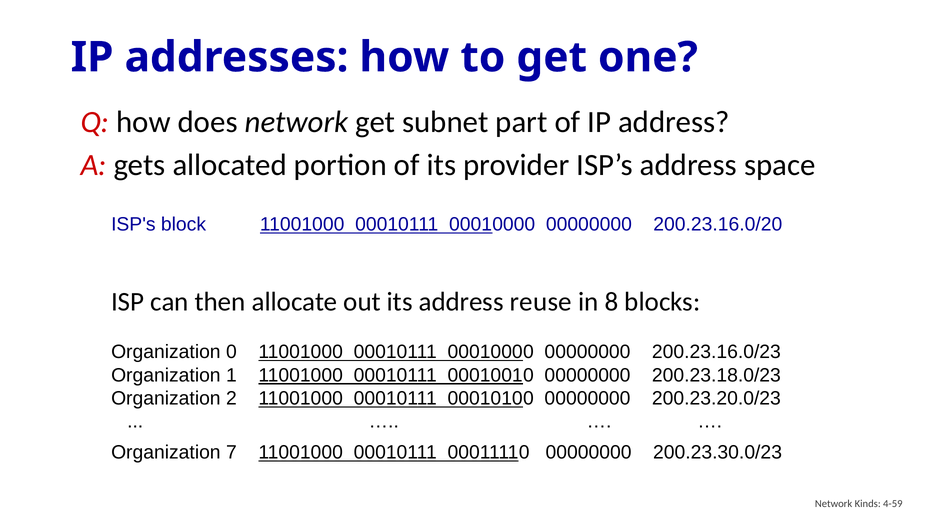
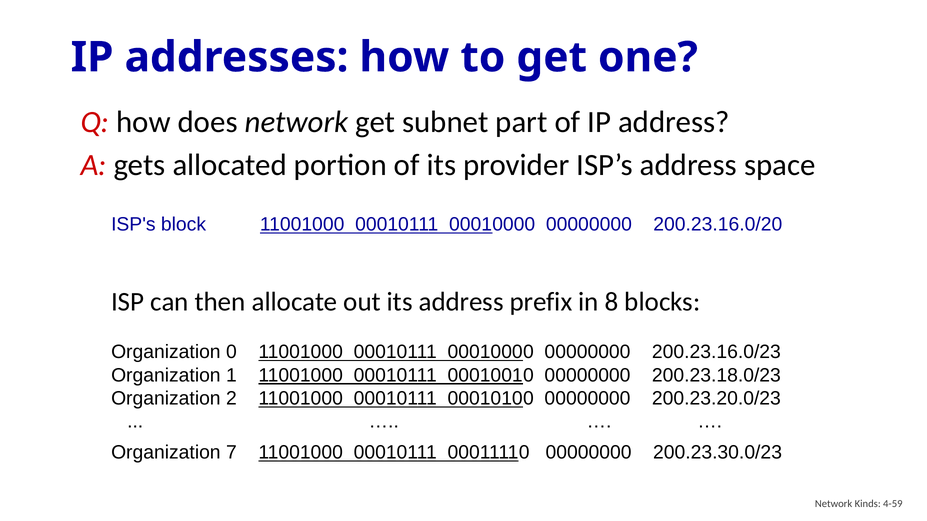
reuse: reuse -> prefix
